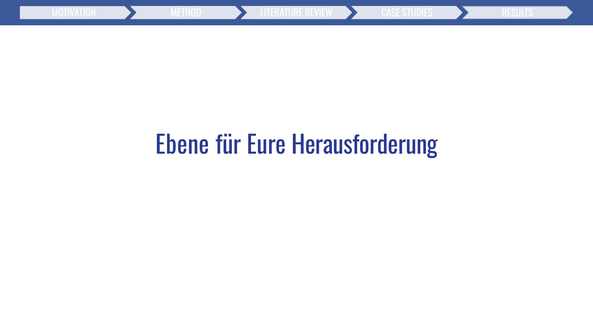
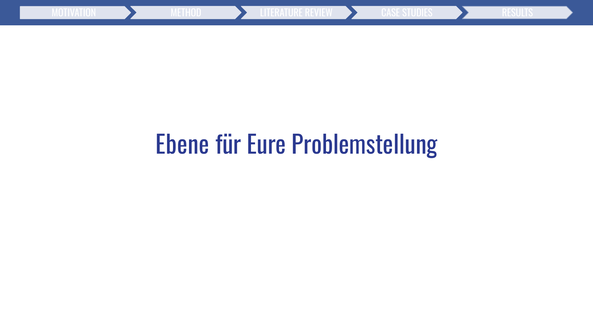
Herausforderung: Herausforderung -> Problemstellung
